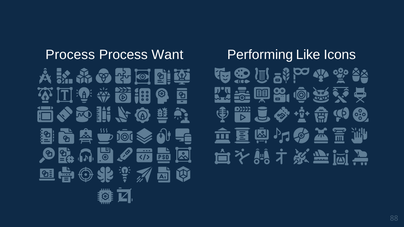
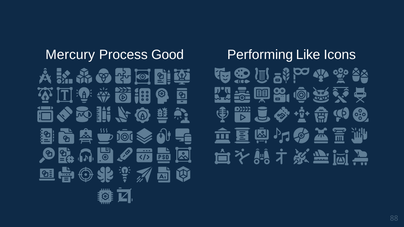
Process at (70, 55): Process -> Mercury
Want: Want -> Good
